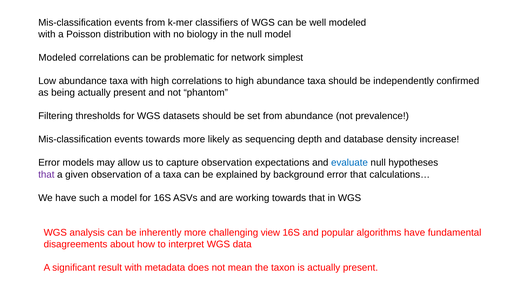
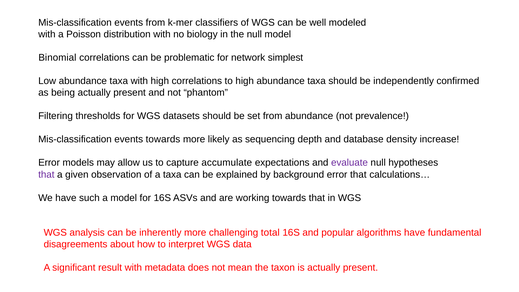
Modeled at (57, 58): Modeled -> Binomial
capture observation: observation -> accumulate
evaluate colour: blue -> purple
view: view -> total
